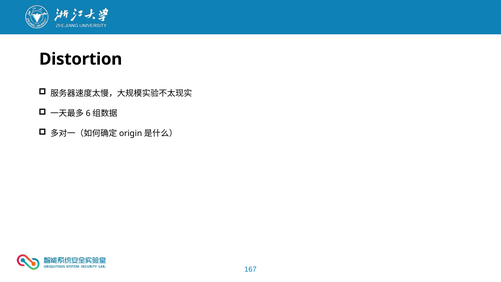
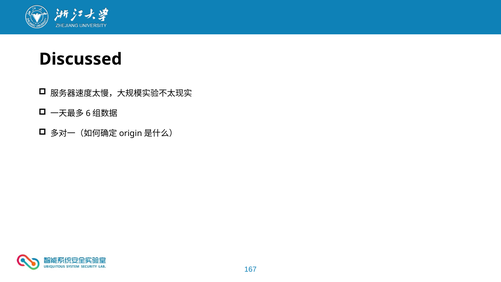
Distortion: Distortion -> Discussed
